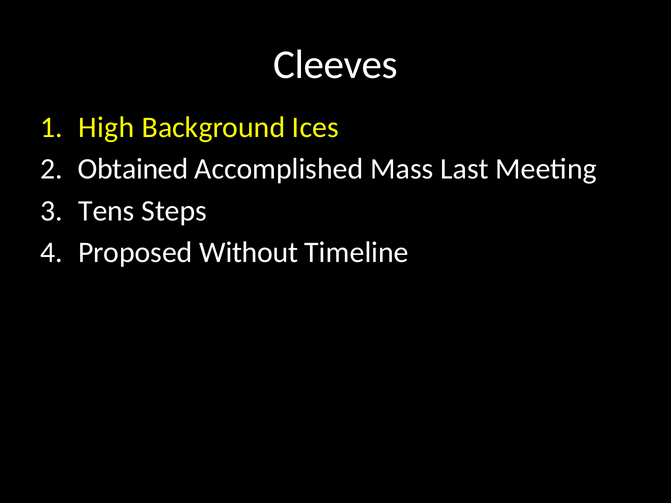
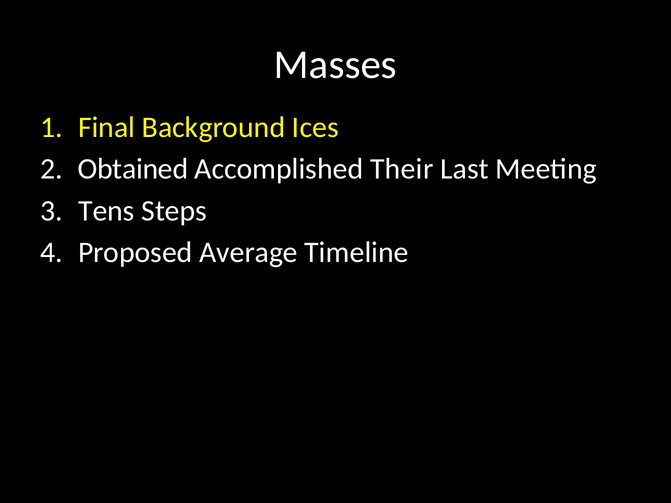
Cleeves: Cleeves -> Masses
High: High -> Final
Mass: Mass -> Their
Without: Without -> Average
